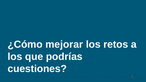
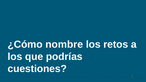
mejorar: mejorar -> nombre
